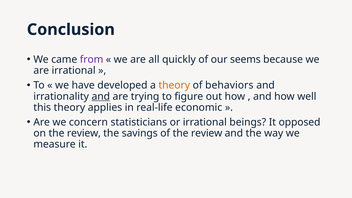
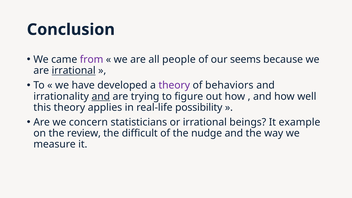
quickly: quickly -> people
irrational at (74, 71) underline: none -> present
theory at (174, 85) colour: orange -> purple
economic: economic -> possibility
opposed: opposed -> example
savings: savings -> difficult
of the review: review -> nudge
